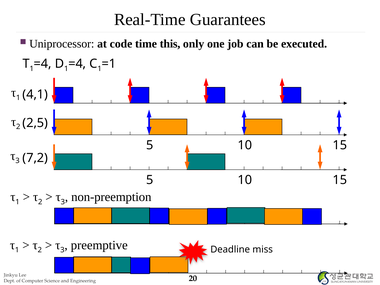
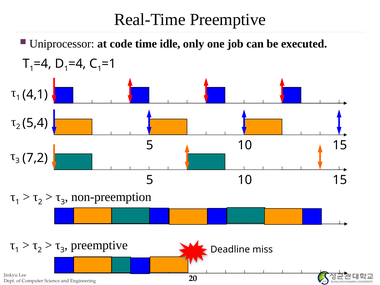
Real-Time Guarantees: Guarantees -> Preemptive
this: this -> idle
2,5: 2,5 -> 5,4
